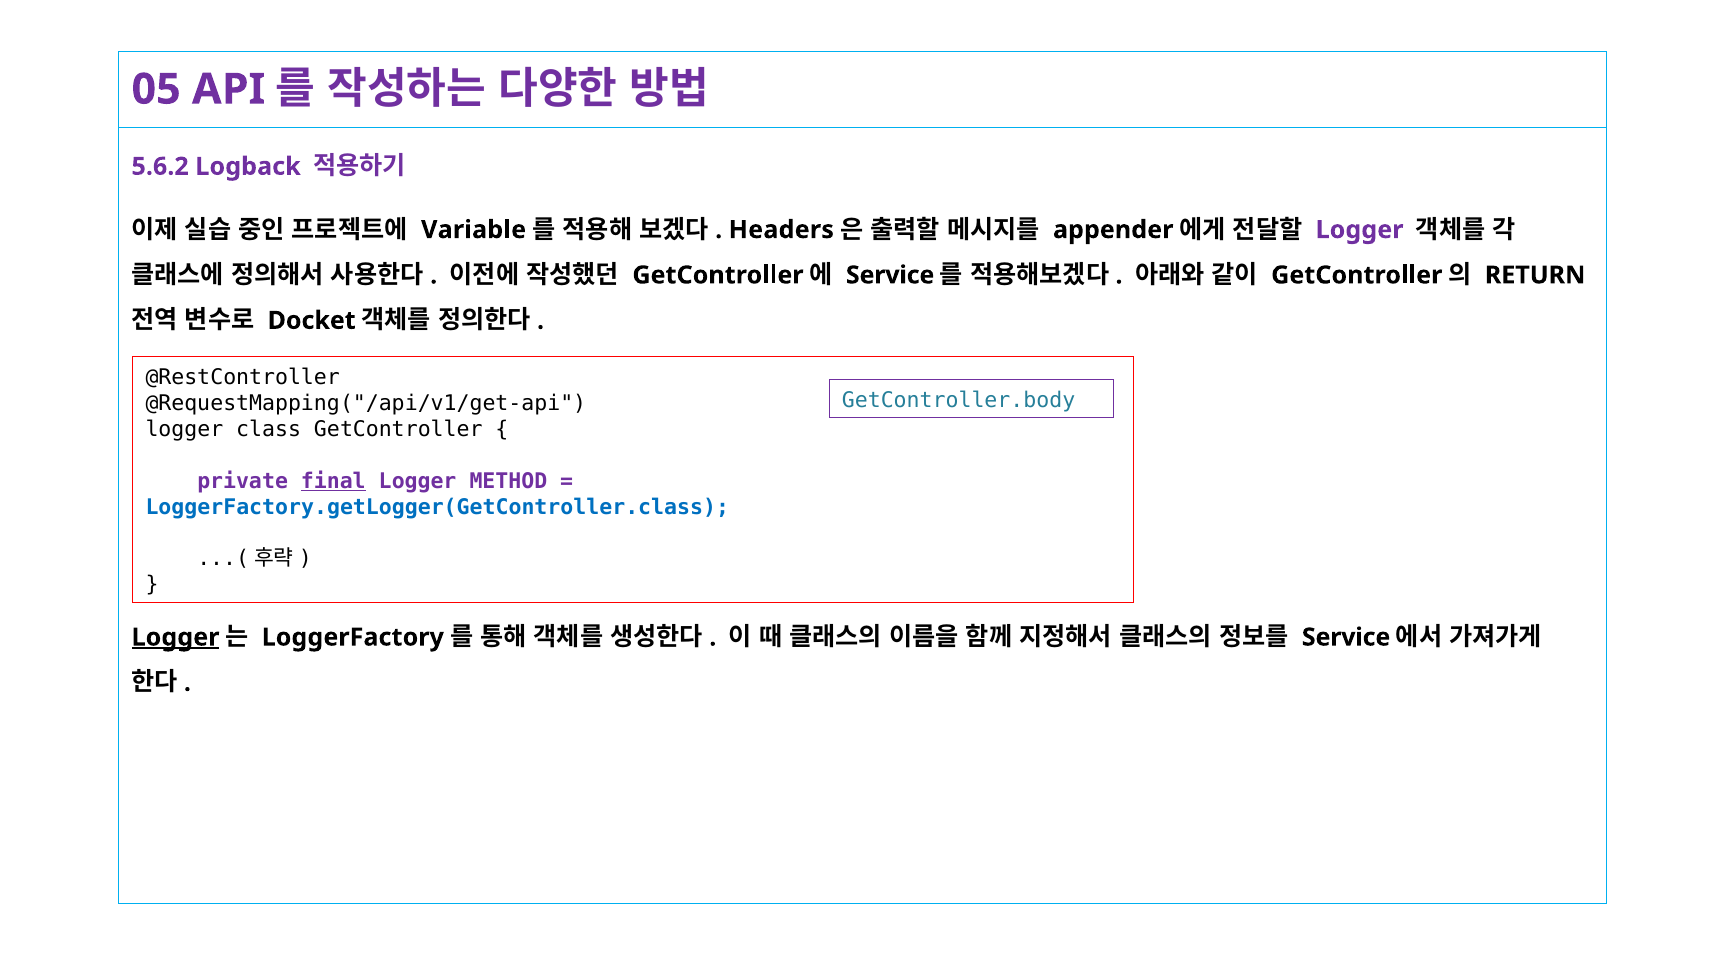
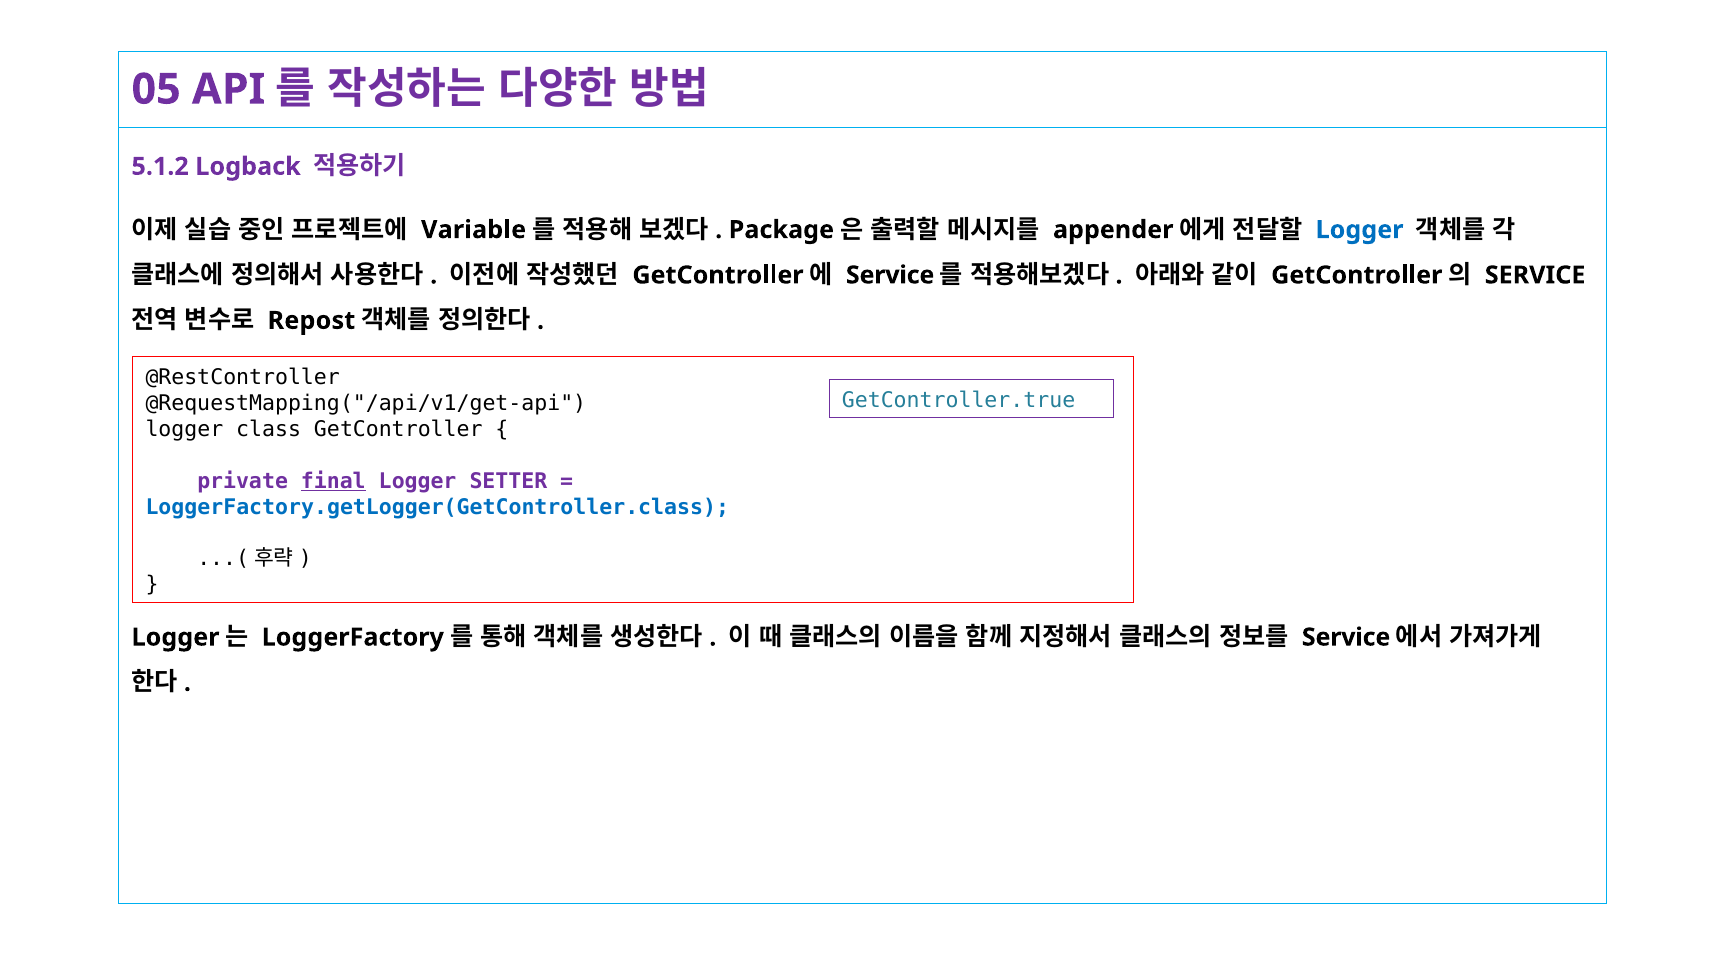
5.6.2: 5.6.2 -> 5.1.2
Headers: Headers -> Package
Logger at (1359, 230) colour: purple -> blue
RETURN at (1535, 275): RETURN -> SERVICE
Docket: Docket -> Repost
GetController.body: GetController.body -> GetController.true
METHOD: METHOD -> SETTER
Logger at (175, 637) underline: present -> none
